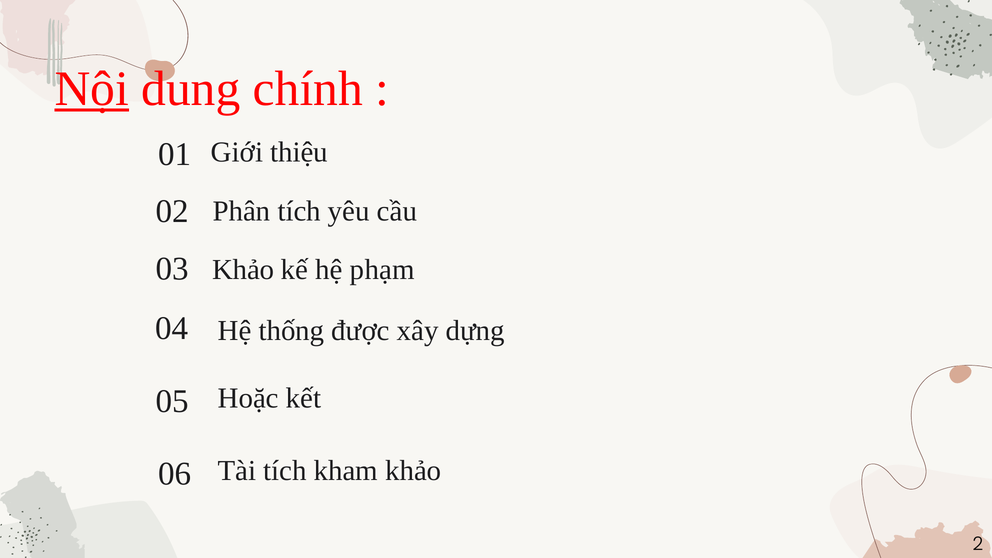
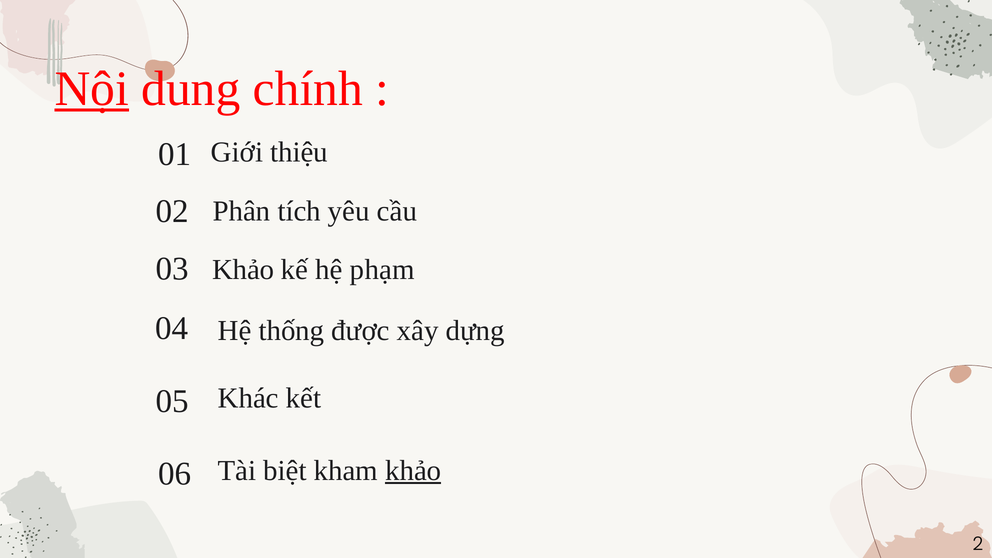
Hoặc: Hoặc -> Khác
Tài tích: tích -> biệt
khảo at (413, 471) underline: none -> present
